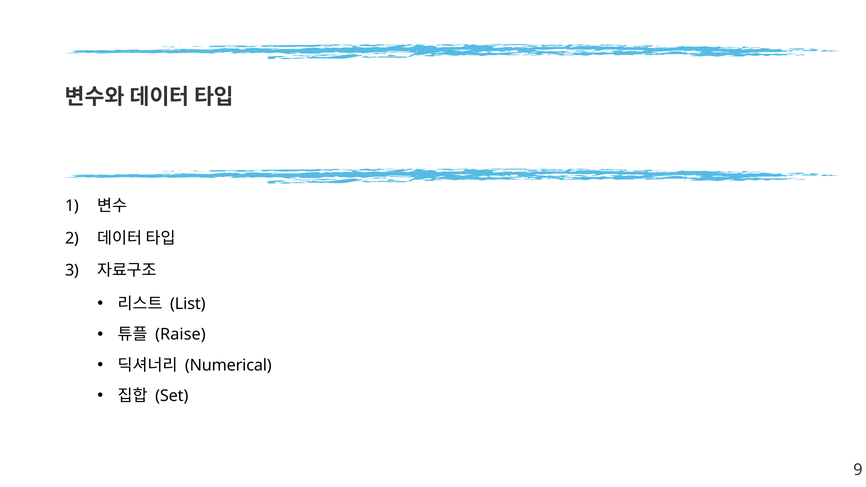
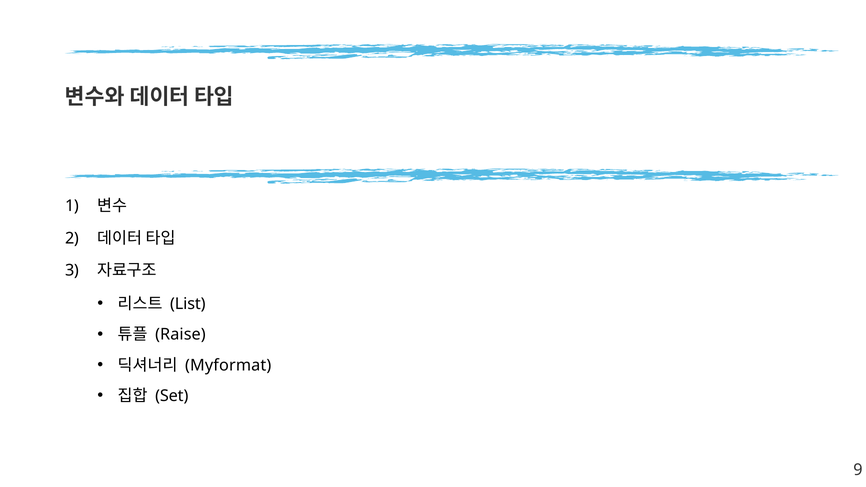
Numerical: Numerical -> Myformat
